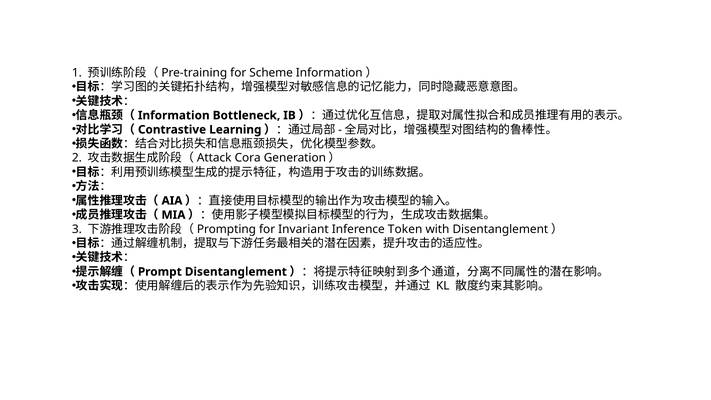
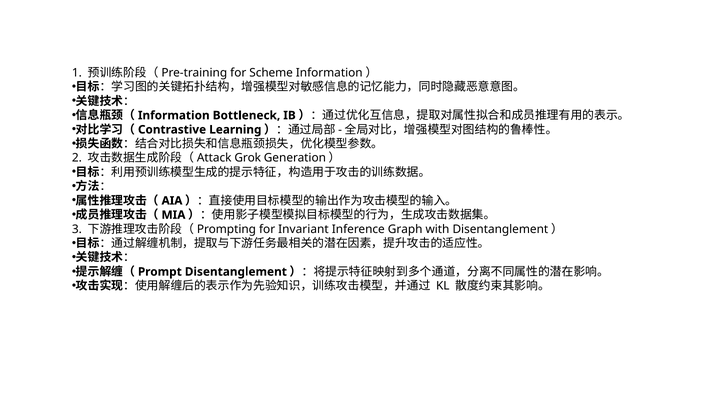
Cora: Cora -> Grok
Token: Token -> Graph
